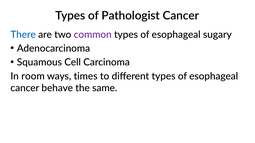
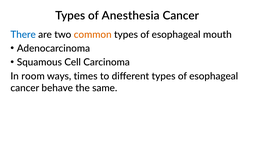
Pathologist: Pathologist -> Anesthesia
common colour: purple -> orange
sugary: sugary -> mouth
